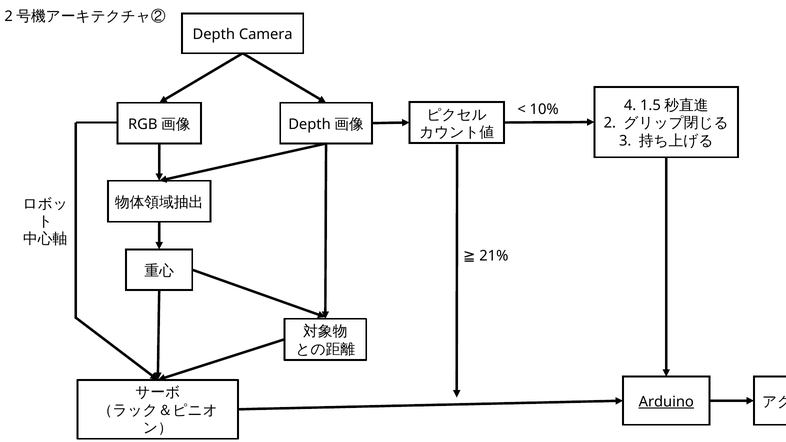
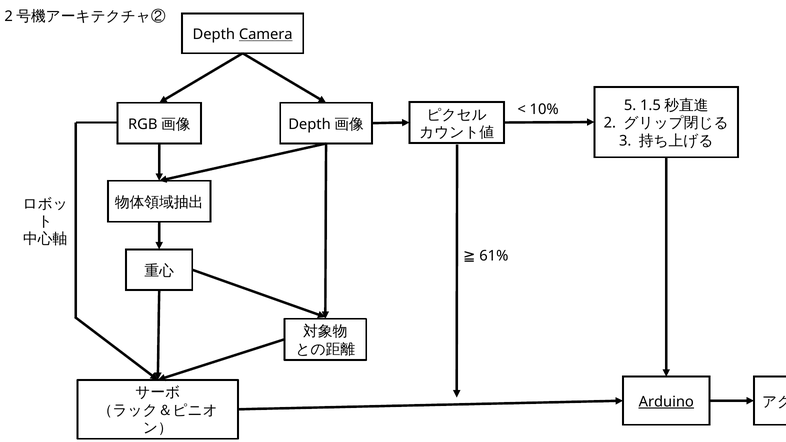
Camera underline: none -> present
4: 4 -> 5
21%: 21% -> 61%
